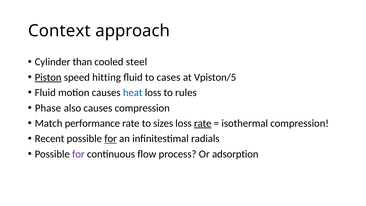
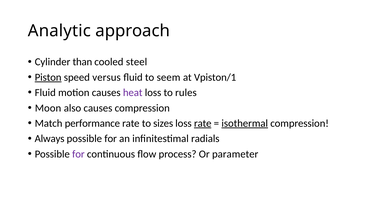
Context: Context -> Analytic
hitting: hitting -> versus
cases: cases -> seem
Vpiston/5: Vpiston/5 -> Vpiston/1
heat colour: blue -> purple
Phase: Phase -> Moon
isothermal underline: none -> present
Recent: Recent -> Always
for at (111, 139) underline: present -> none
adsorption: adsorption -> parameter
